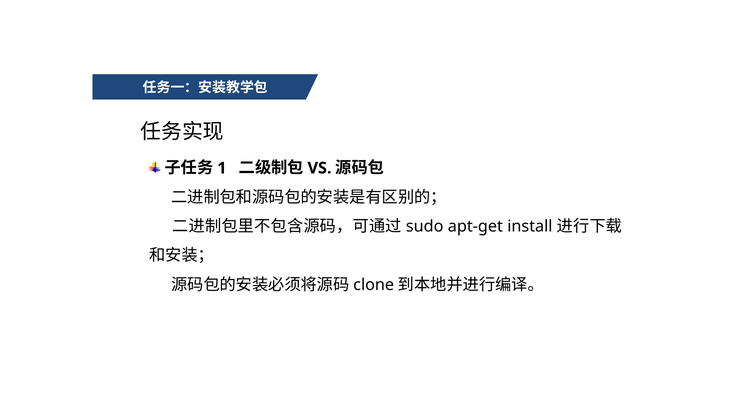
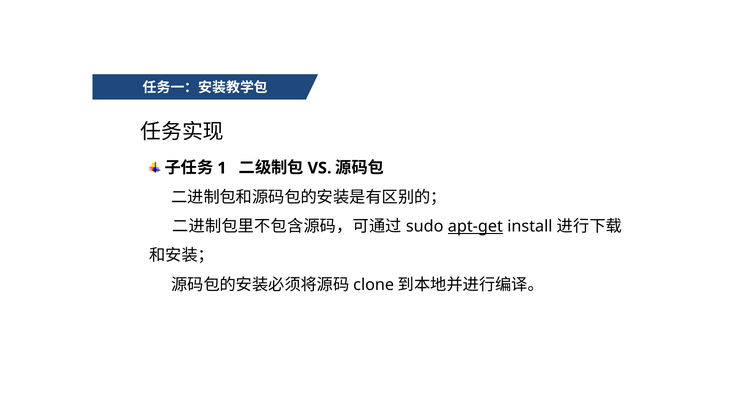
apt-get underline: none -> present
